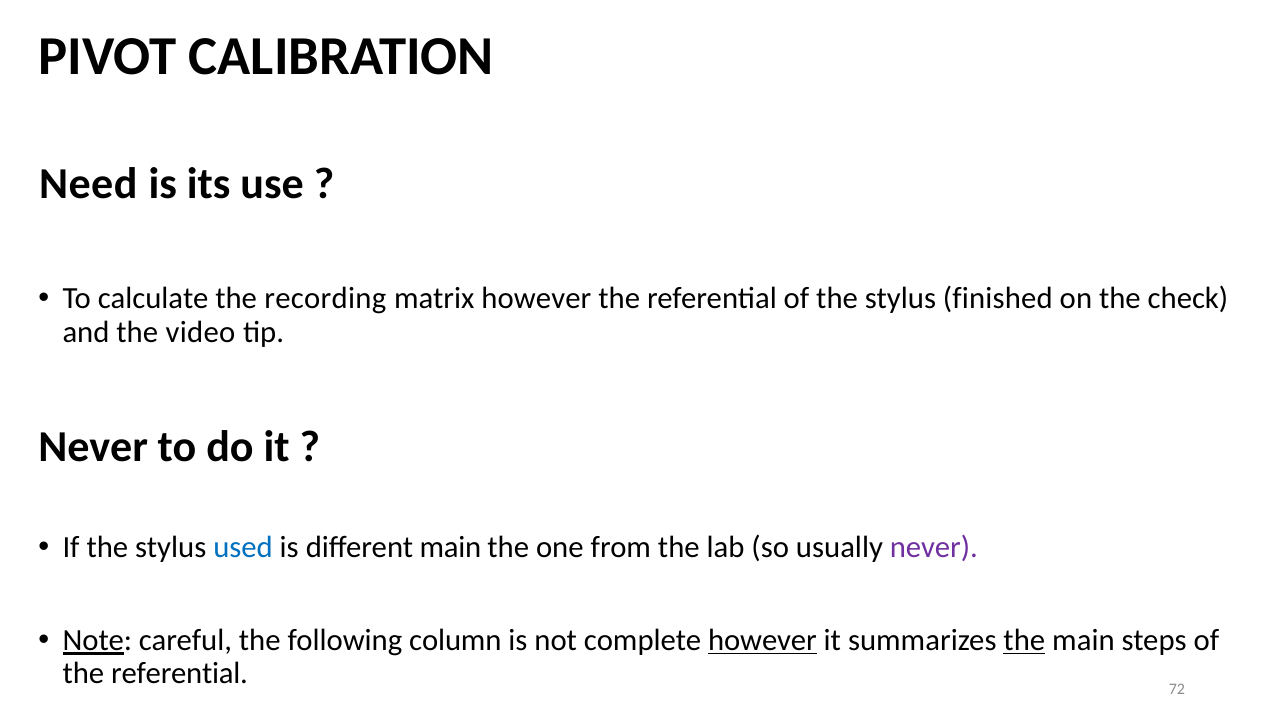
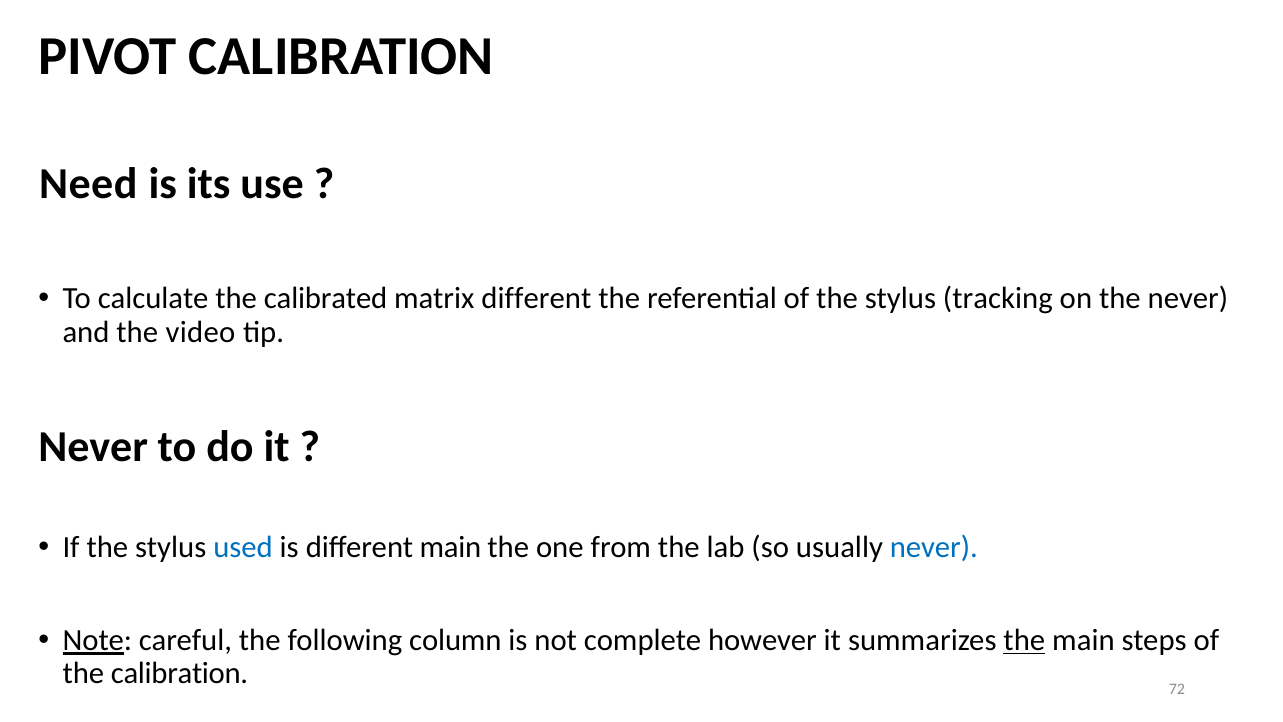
recording: recording -> calibrated
matrix however: however -> different
finished: finished -> tracking
the check: check -> never
never at (934, 547) colour: purple -> blue
however at (762, 640) underline: present -> none
referential at (180, 673): referential -> calibration
